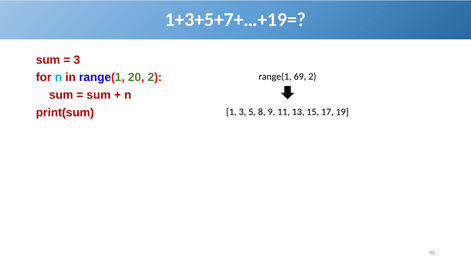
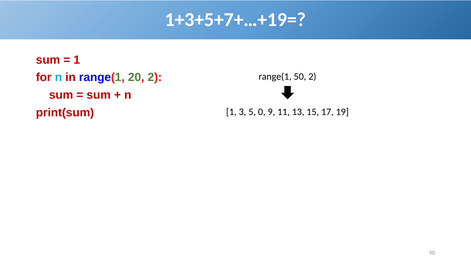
3 at (77, 60): 3 -> 1
69: 69 -> 50
8: 8 -> 0
